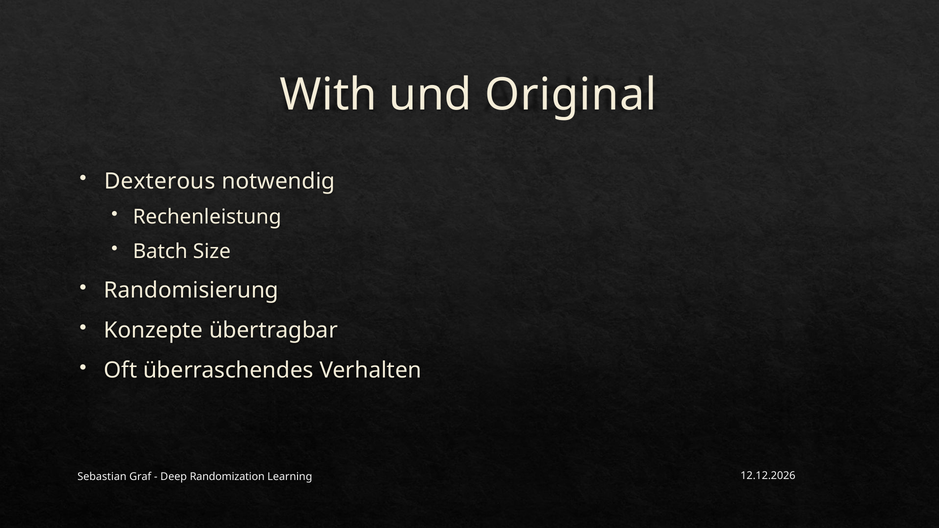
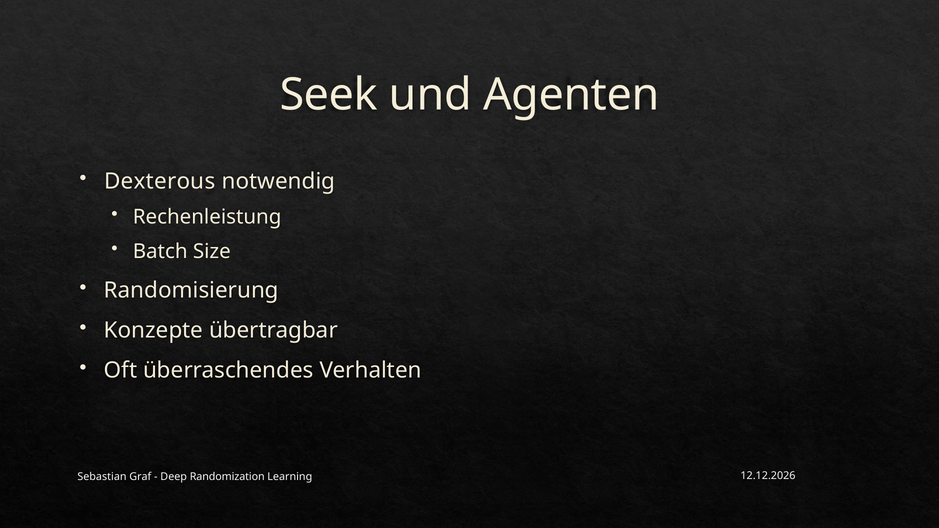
With: With -> Seek
Original: Original -> Agenten
